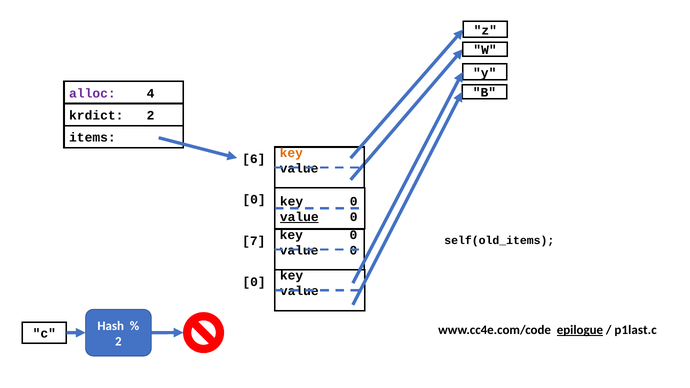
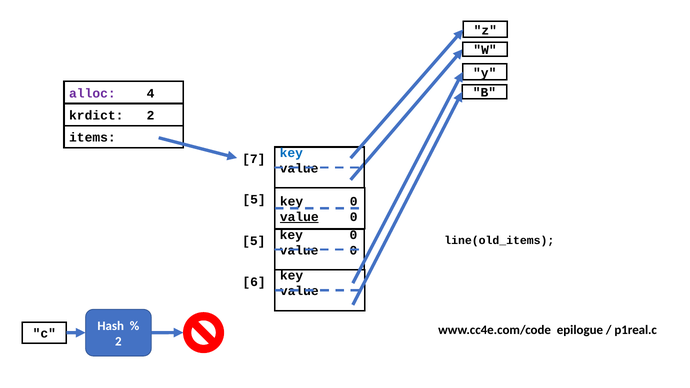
key at (291, 153) colour: orange -> blue
6: 6 -> 7
0 at (254, 200): 0 -> 5
7 at (254, 241): 7 -> 5
self(old_items: self(old_items -> line(old_items
0 at (254, 282): 0 -> 6
epilogue underline: present -> none
p1last.c: p1last.c -> p1real.c
